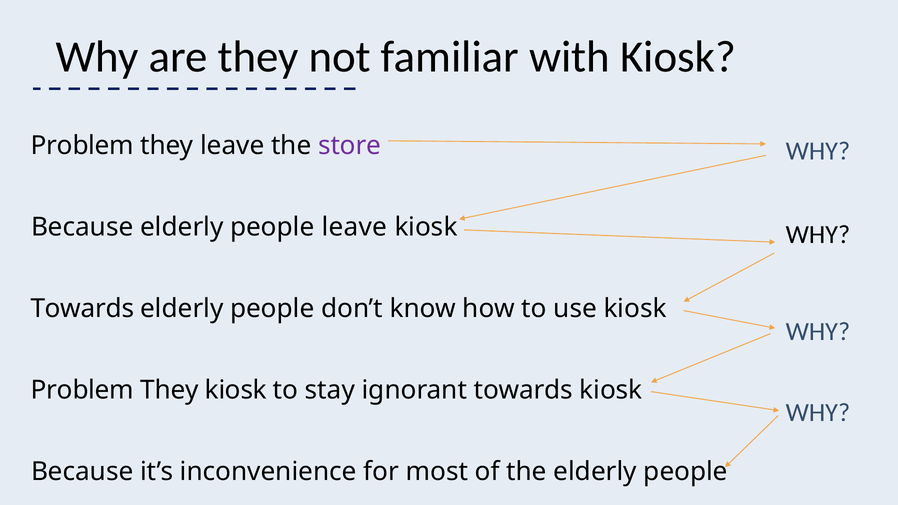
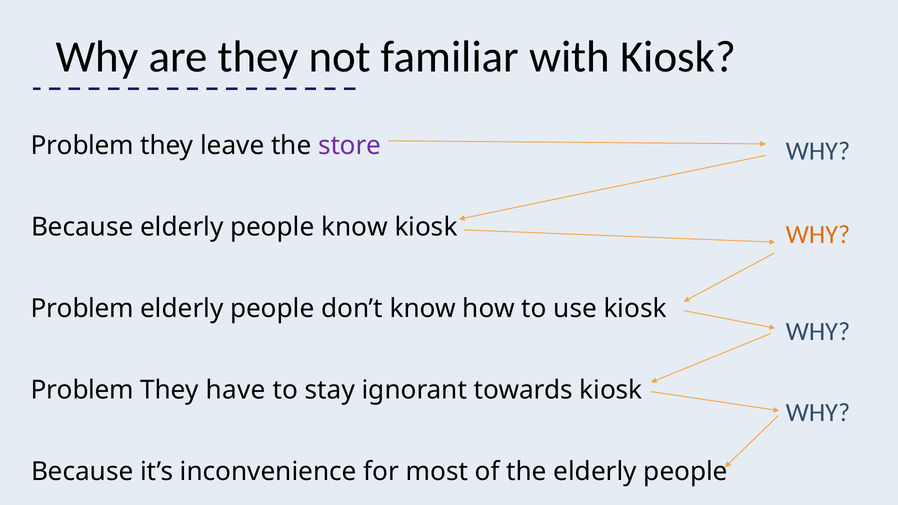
people leave: leave -> know
WHY at (818, 235) colour: black -> orange
Towards at (82, 309): Towards -> Problem
They kiosk: kiosk -> have
